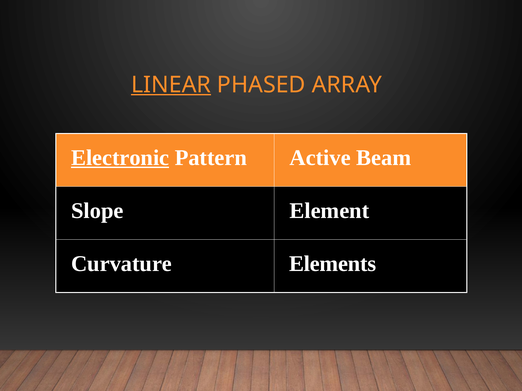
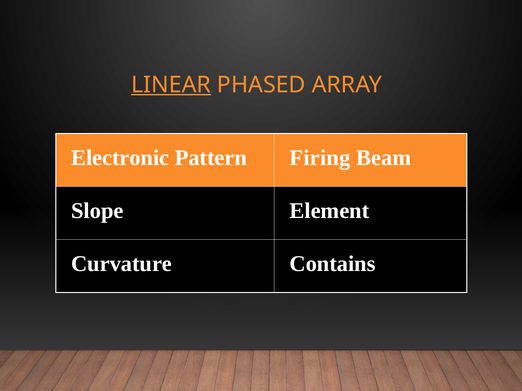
Electronic underline: present -> none
Active: Active -> Firing
Elements: Elements -> Contains
